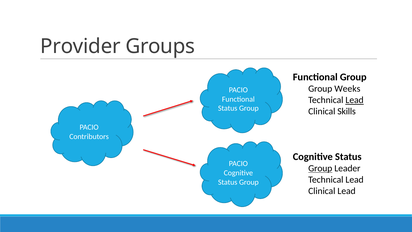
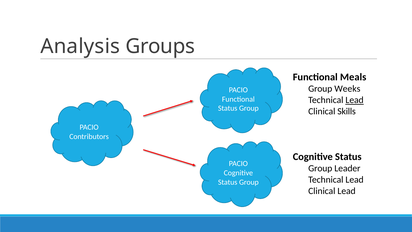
Provider: Provider -> Analysis
Functional Group: Group -> Meals
Group at (320, 168) underline: present -> none
